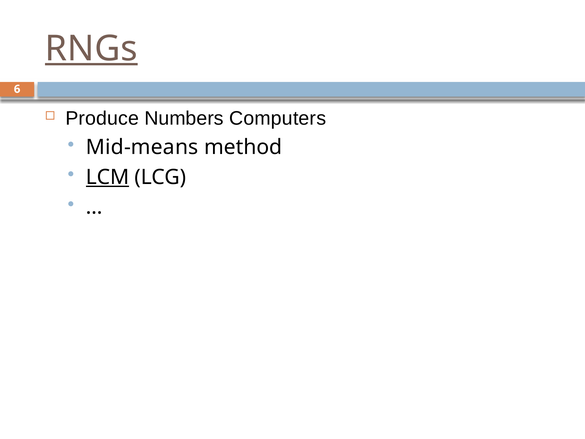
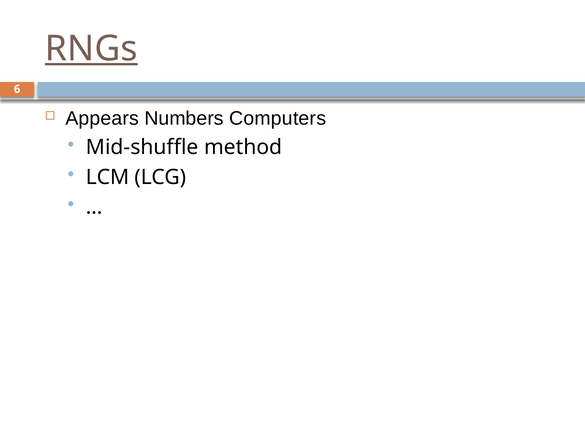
Produce: Produce -> Appears
Mid-means: Mid-means -> Mid-shuffle
LCM underline: present -> none
